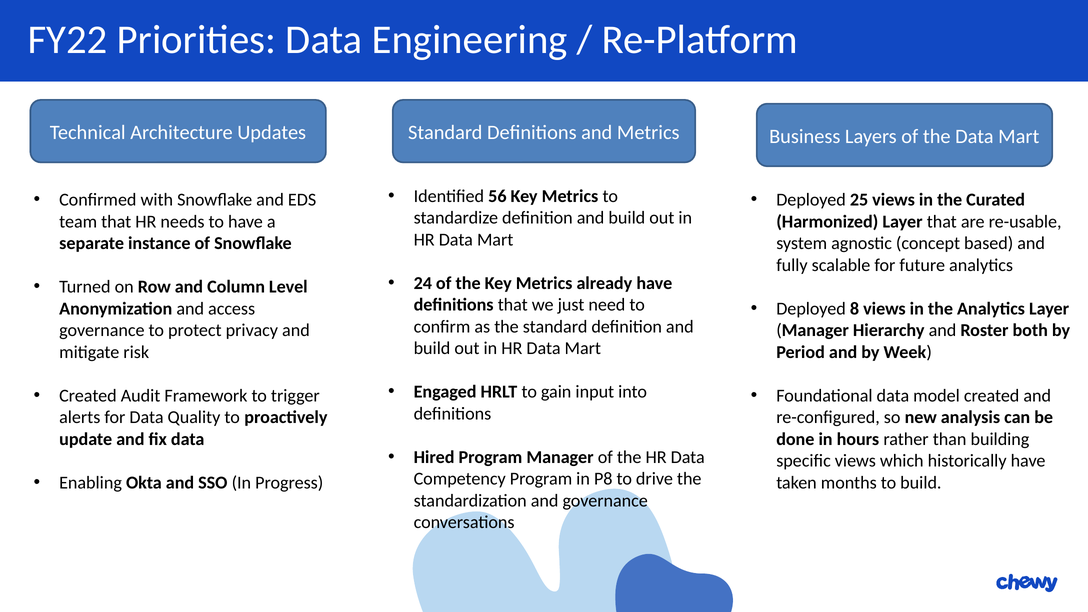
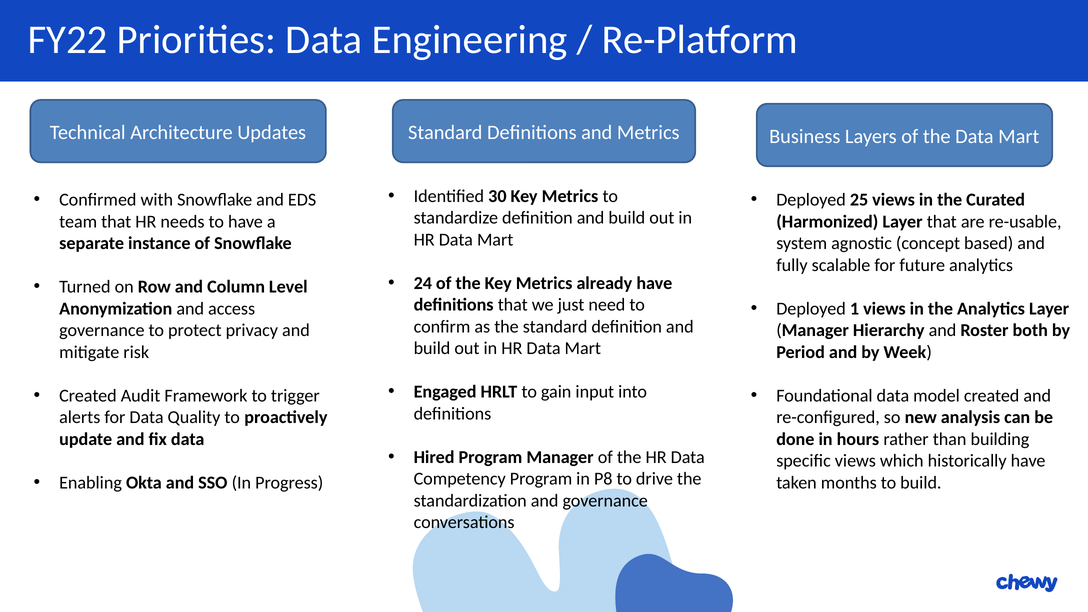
56: 56 -> 30
8: 8 -> 1
